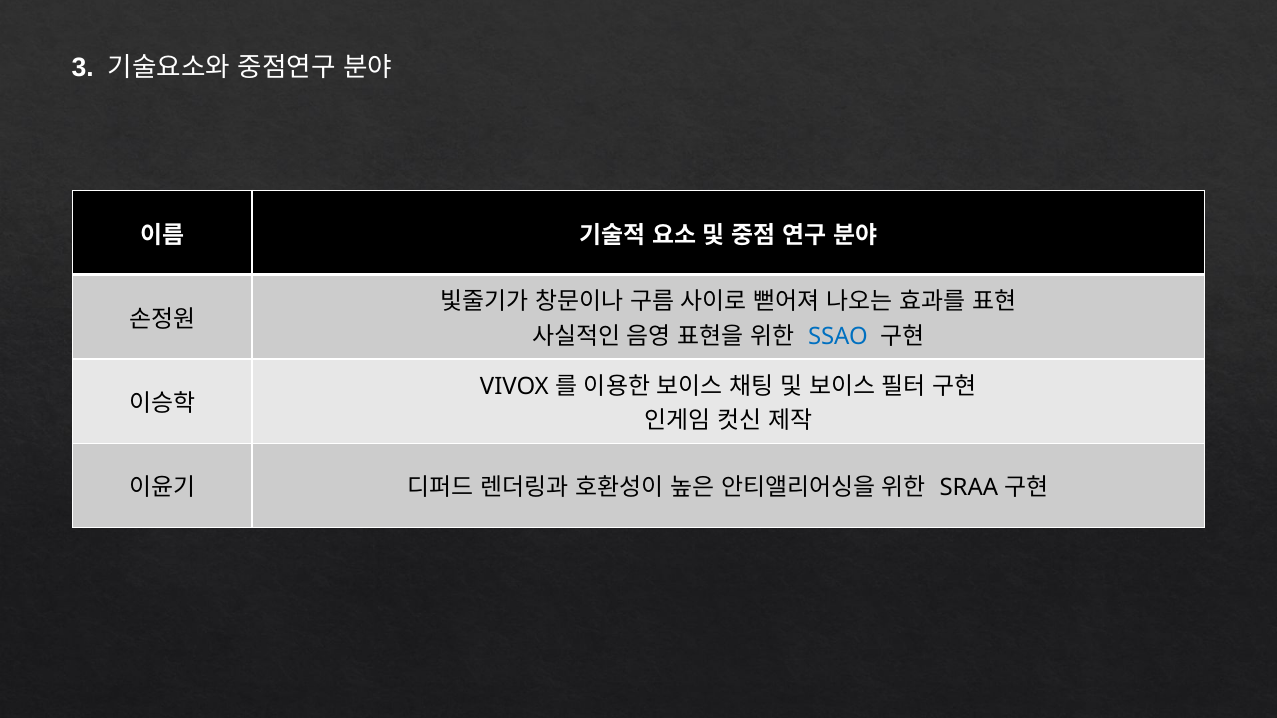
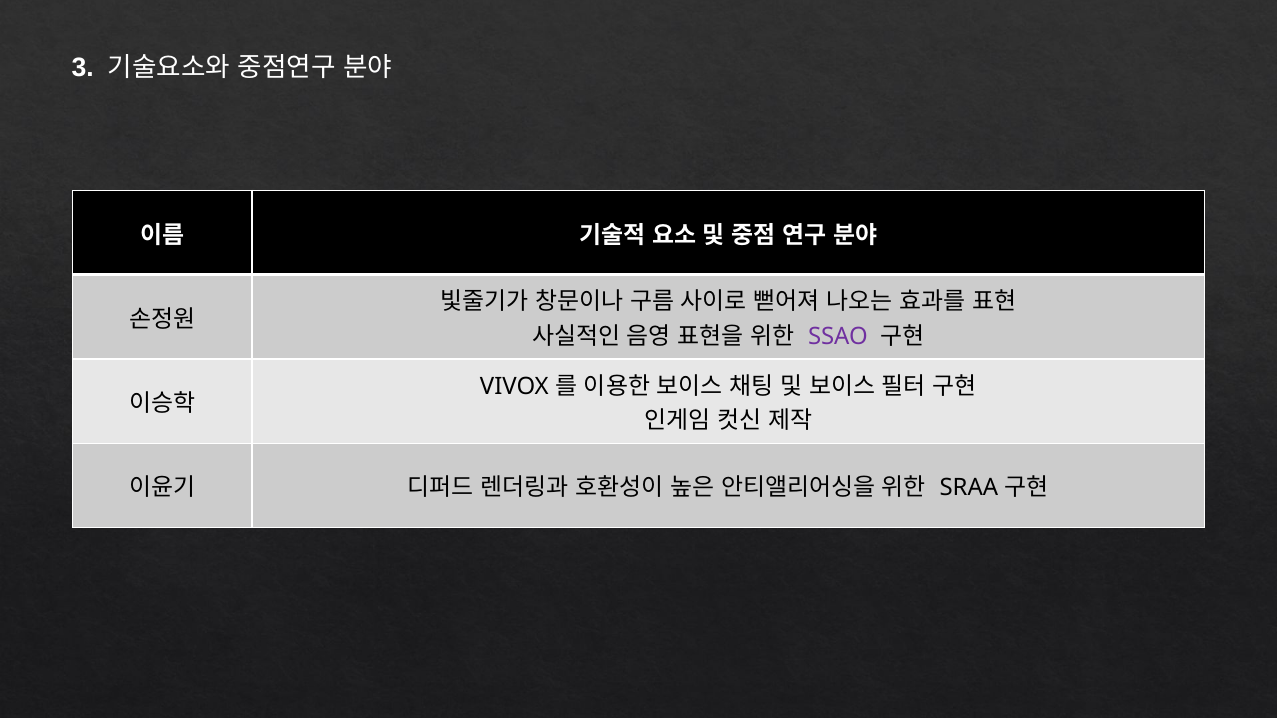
SSAO colour: blue -> purple
